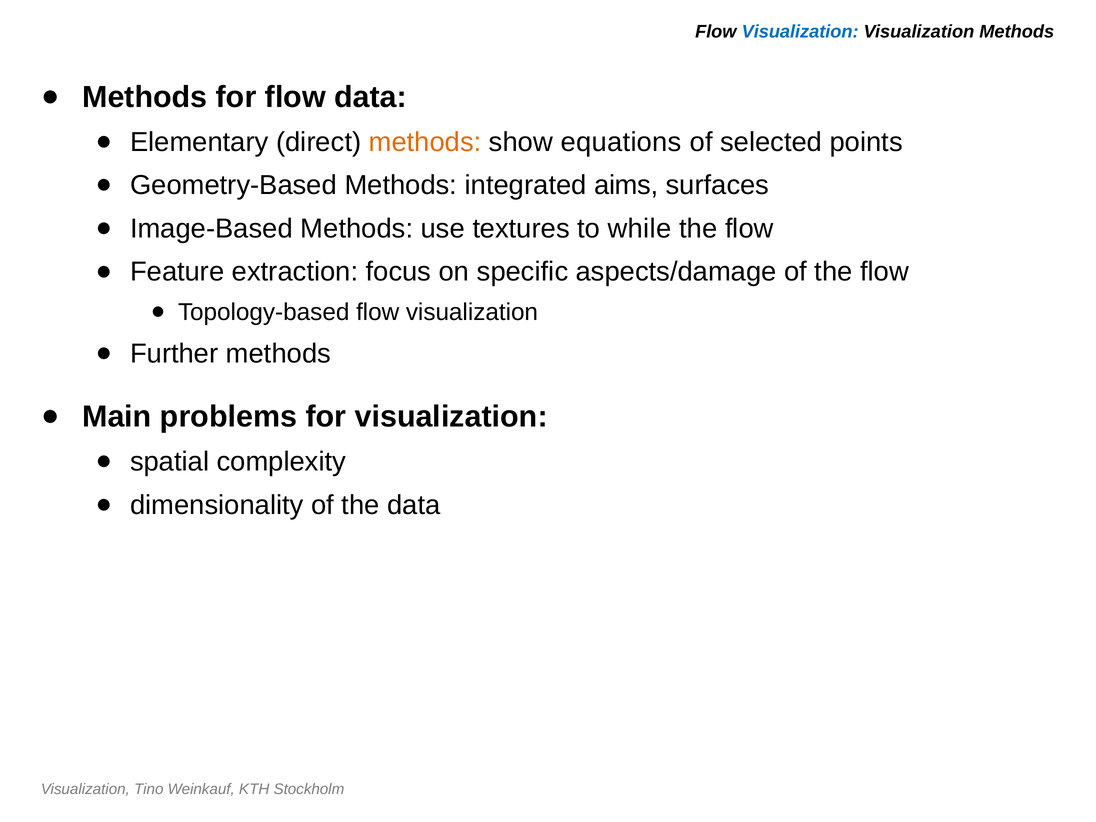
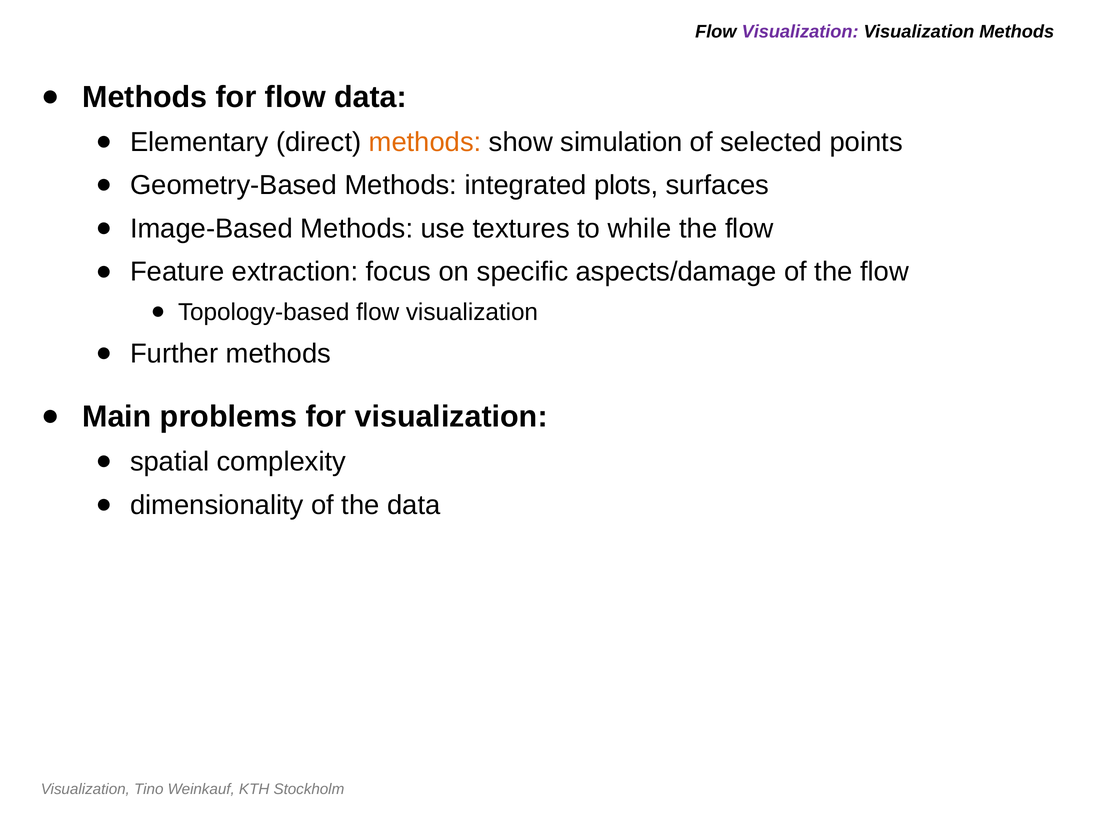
Visualization at (800, 32) colour: blue -> purple
equations: equations -> simulation
aims: aims -> plots
